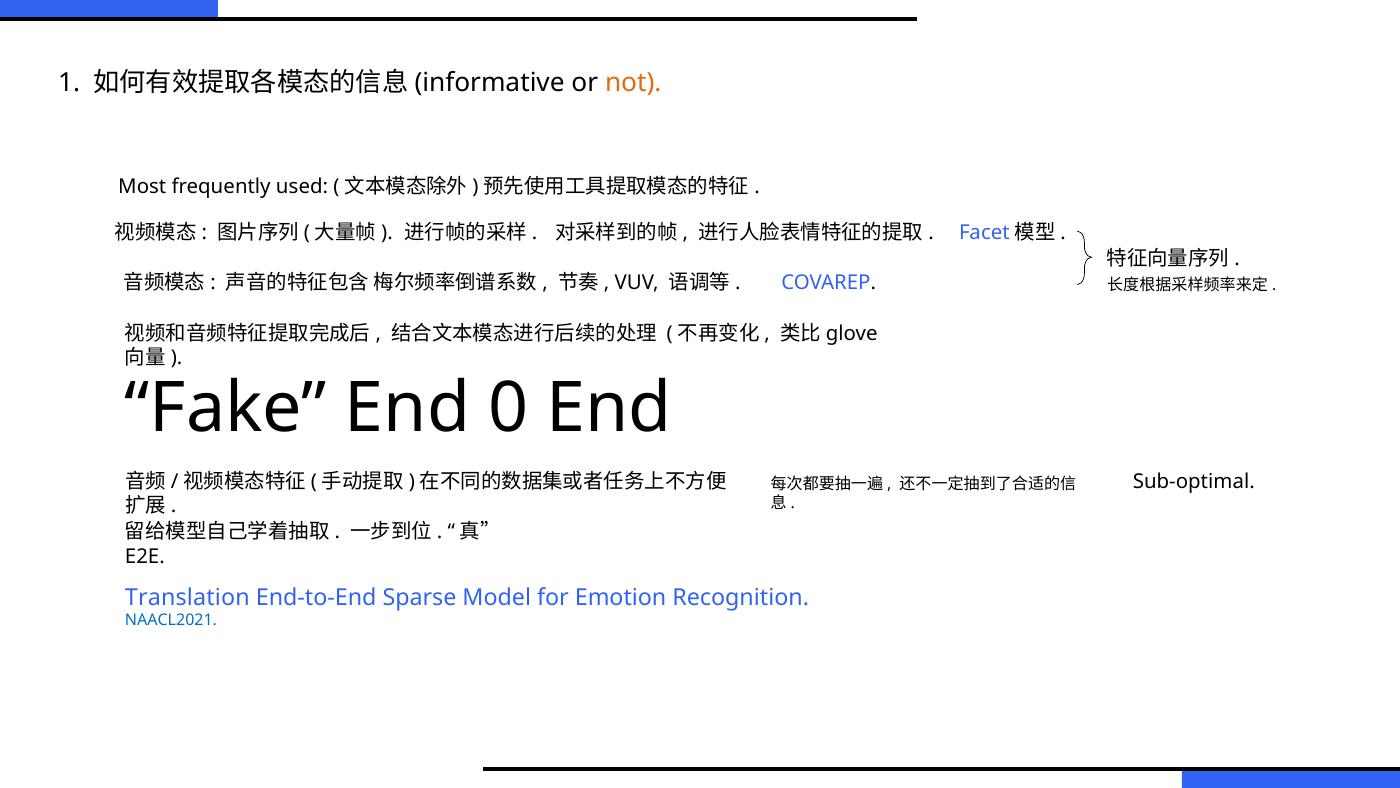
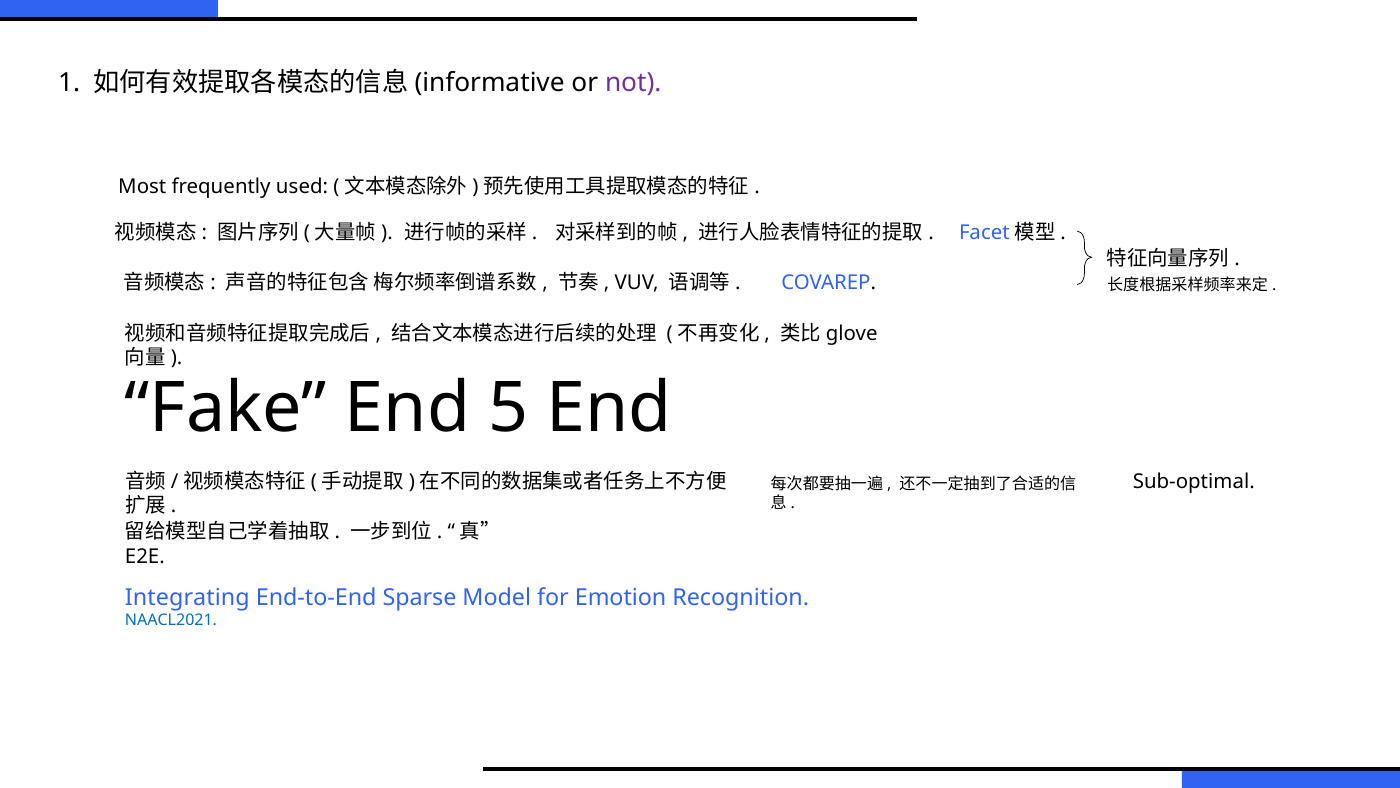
not colour: orange -> purple
0: 0 -> 5
Translation: Translation -> Integrating
